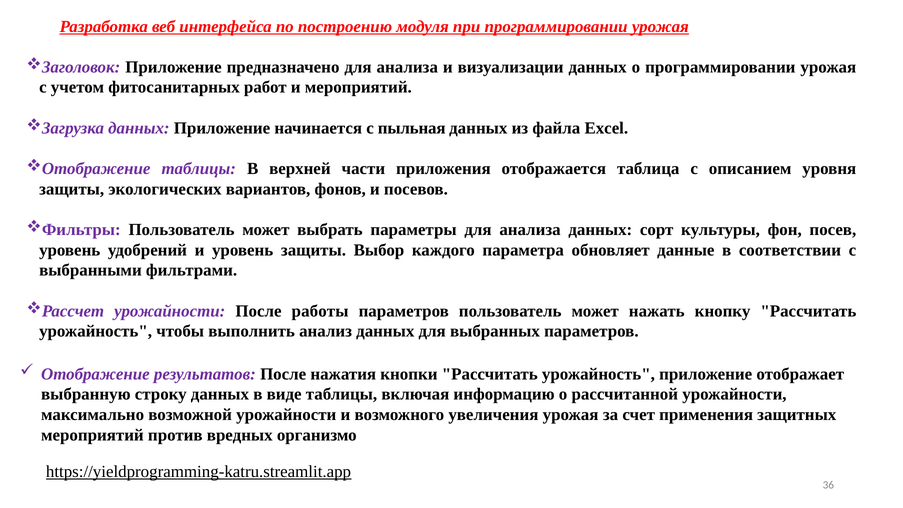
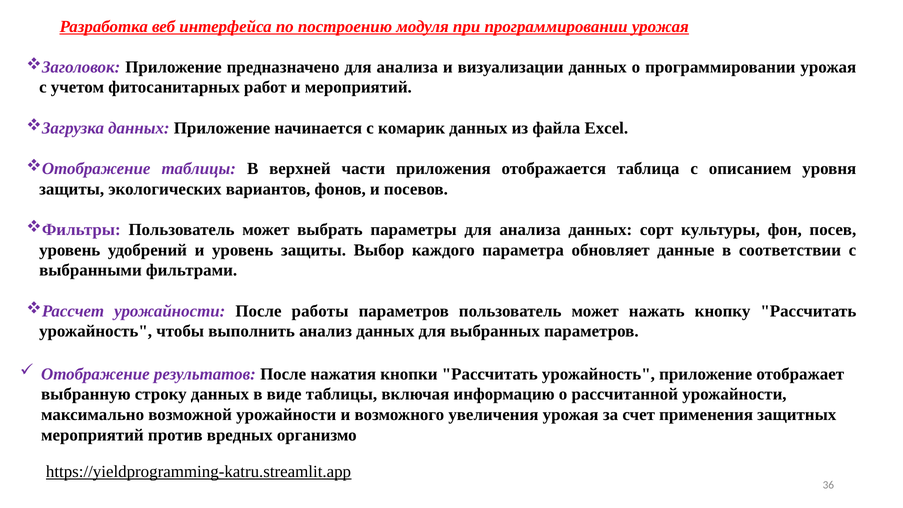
пыльная: пыльная -> комарик
